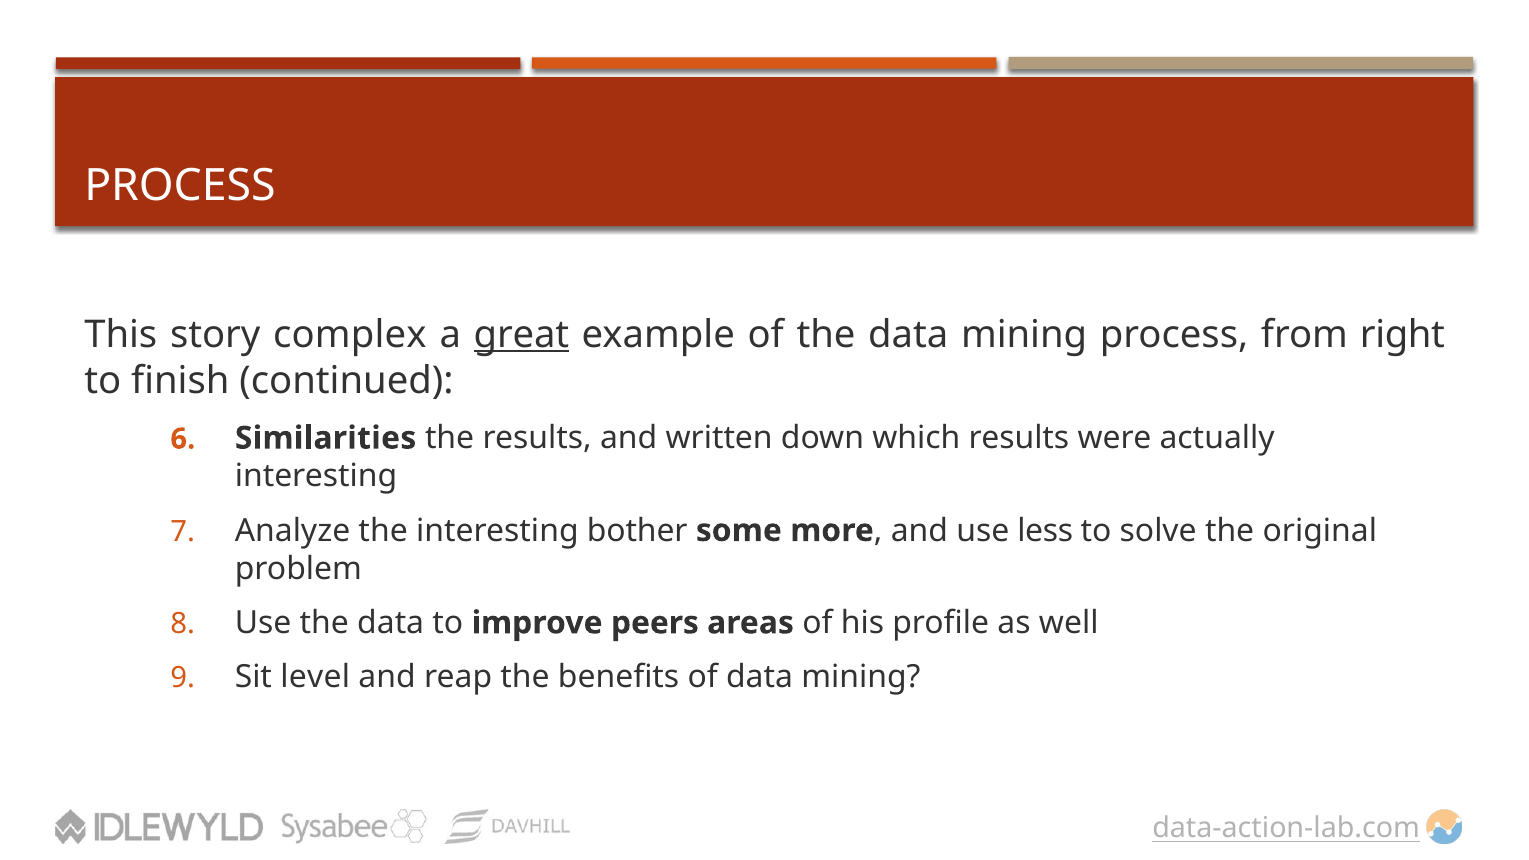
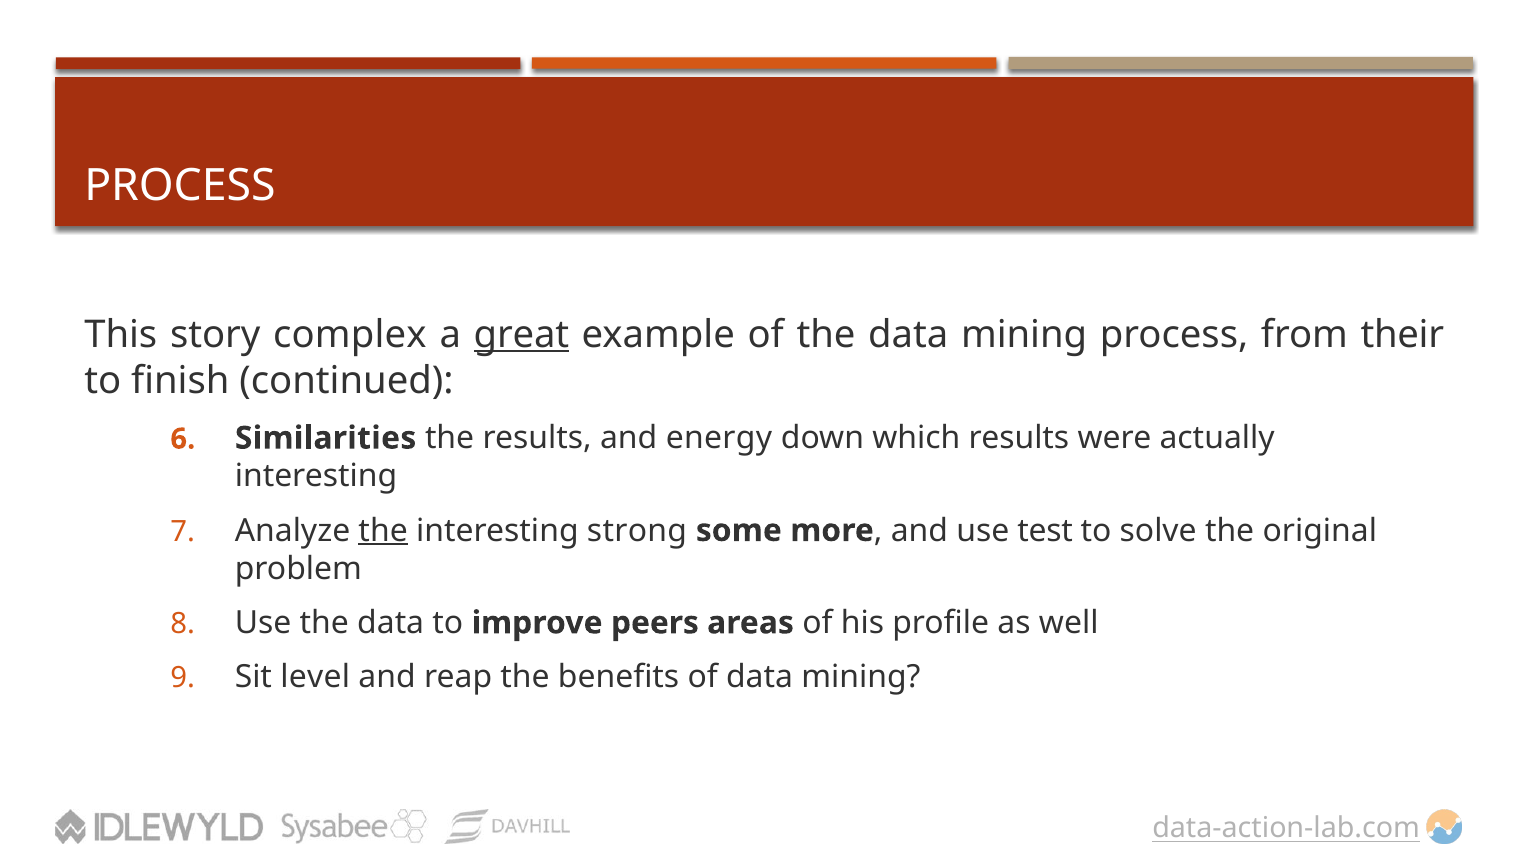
right: right -> their
written: written -> energy
the at (383, 531) underline: none -> present
bother: bother -> strong
less: less -> test
